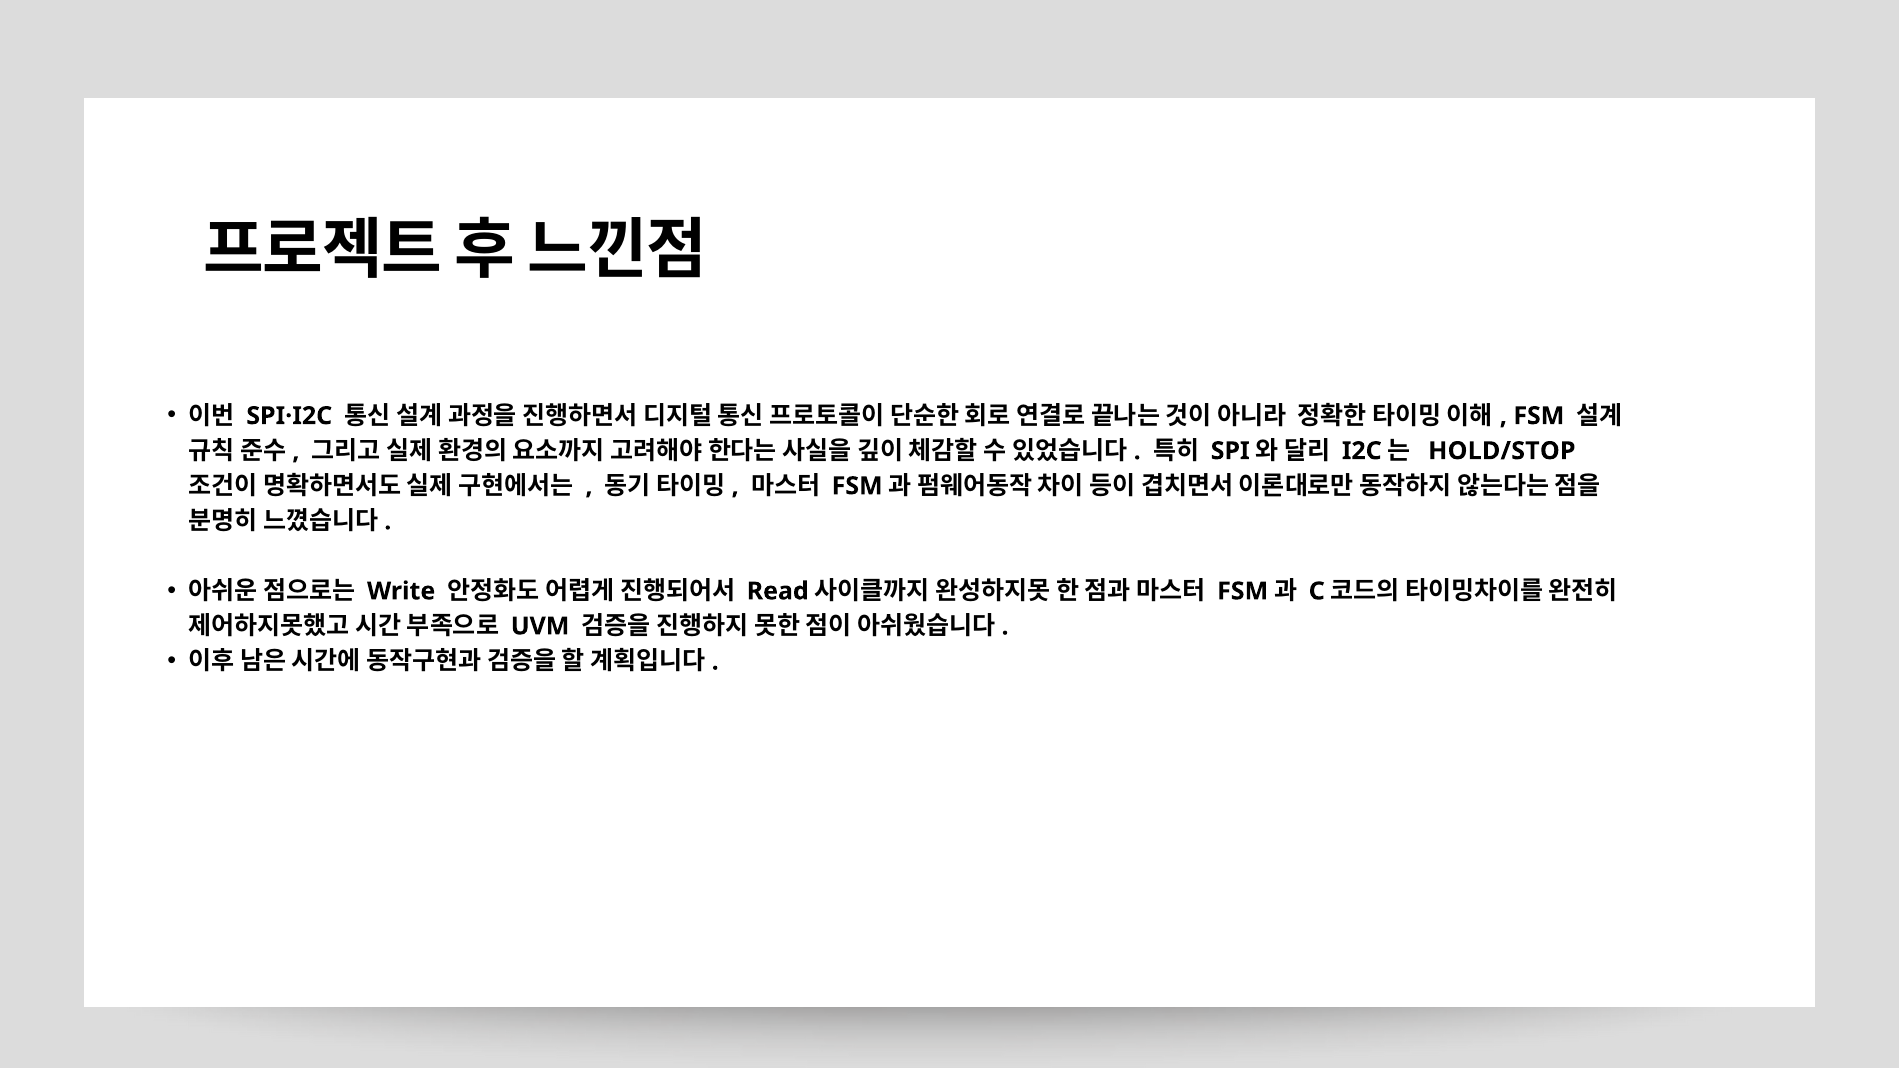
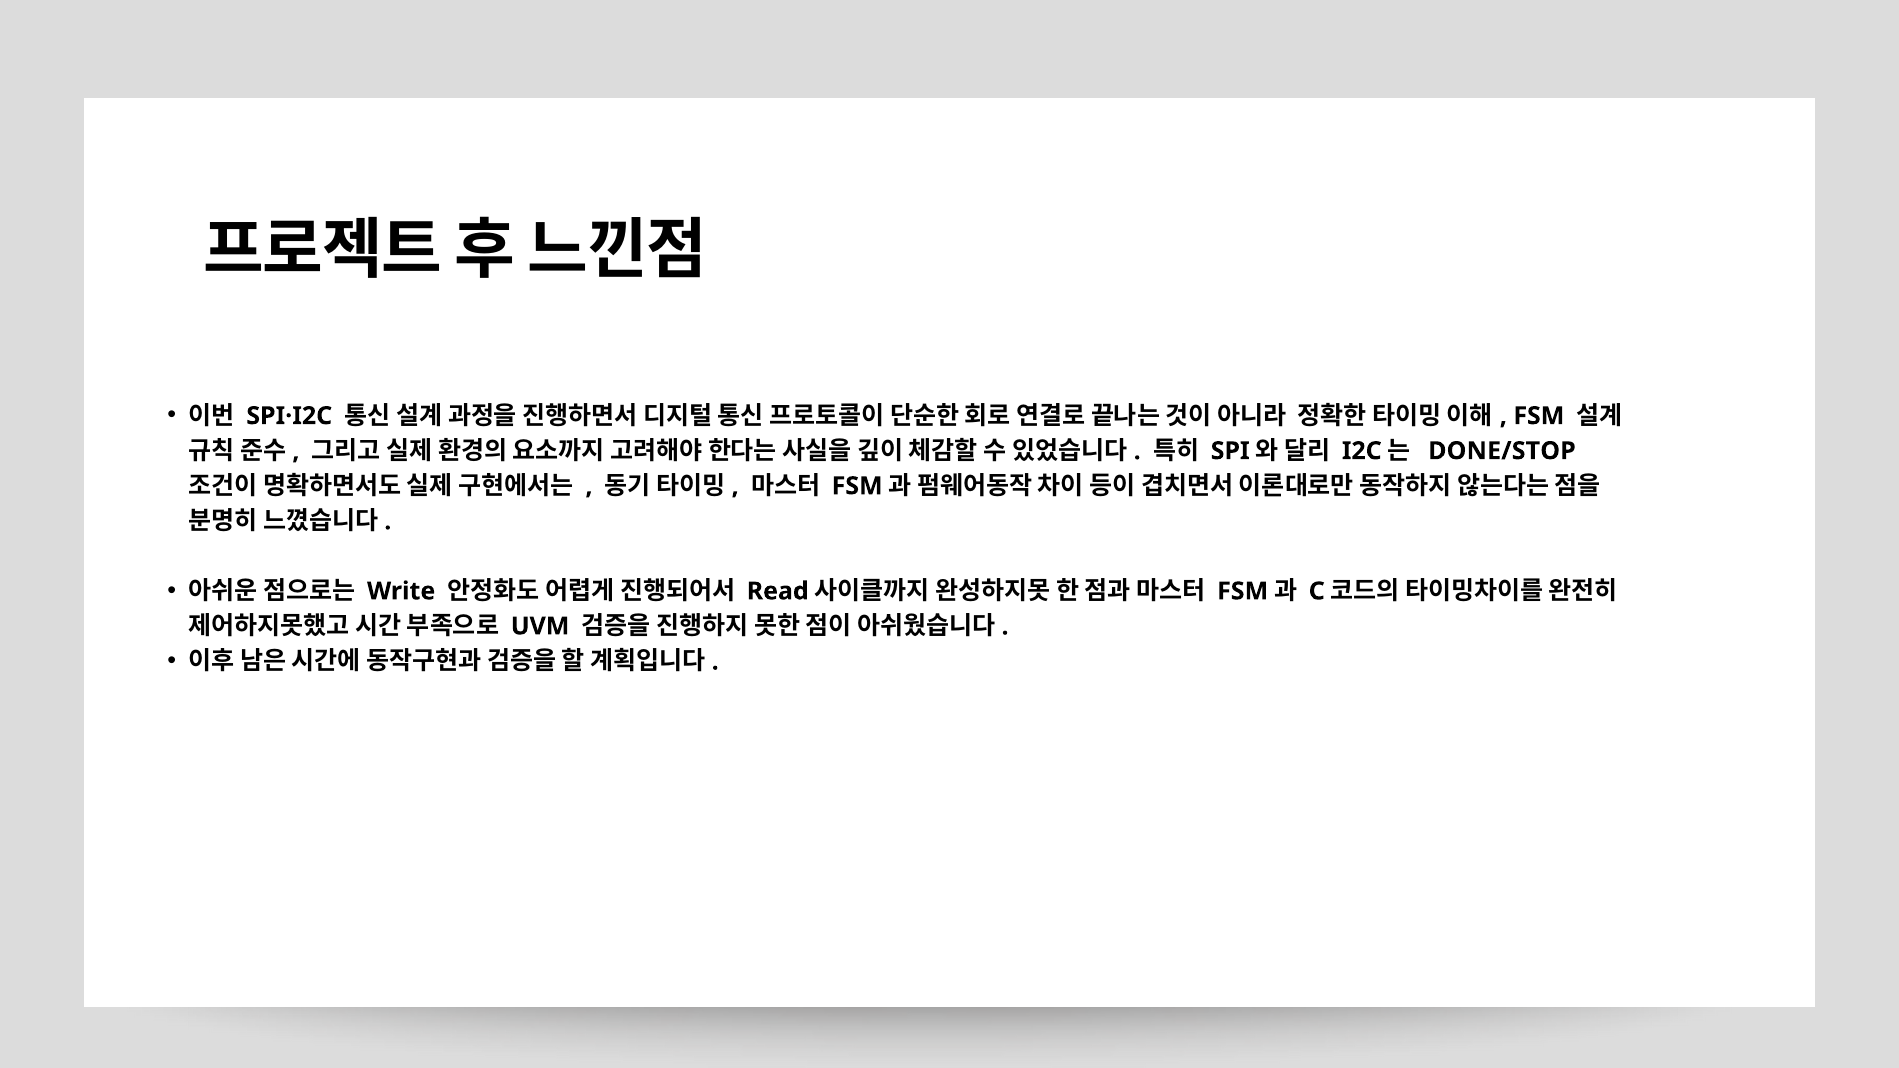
HOLD/STOP: HOLD/STOP -> DONE/STOP
